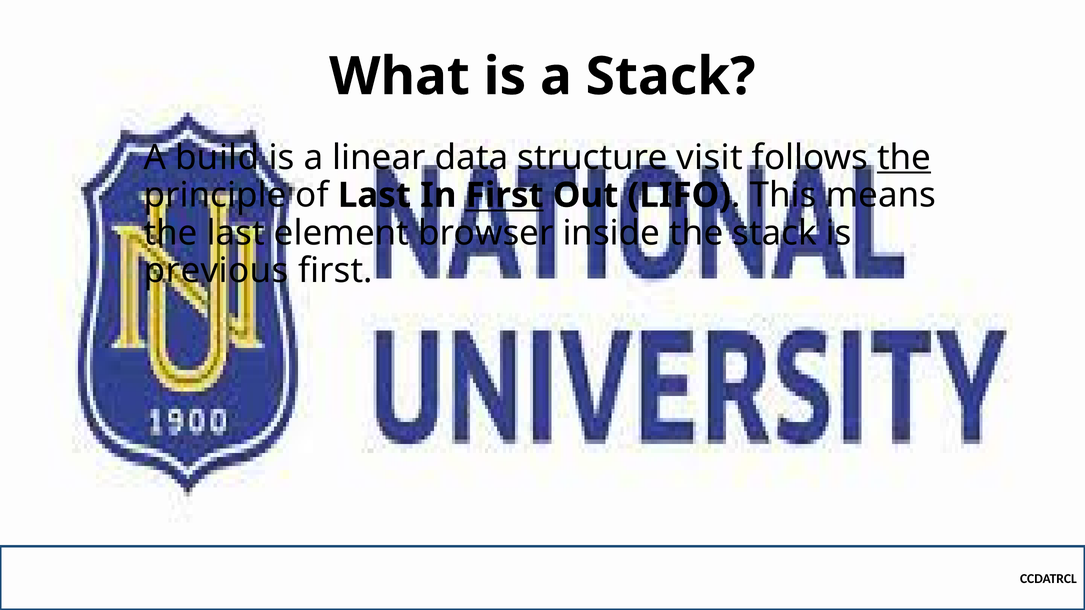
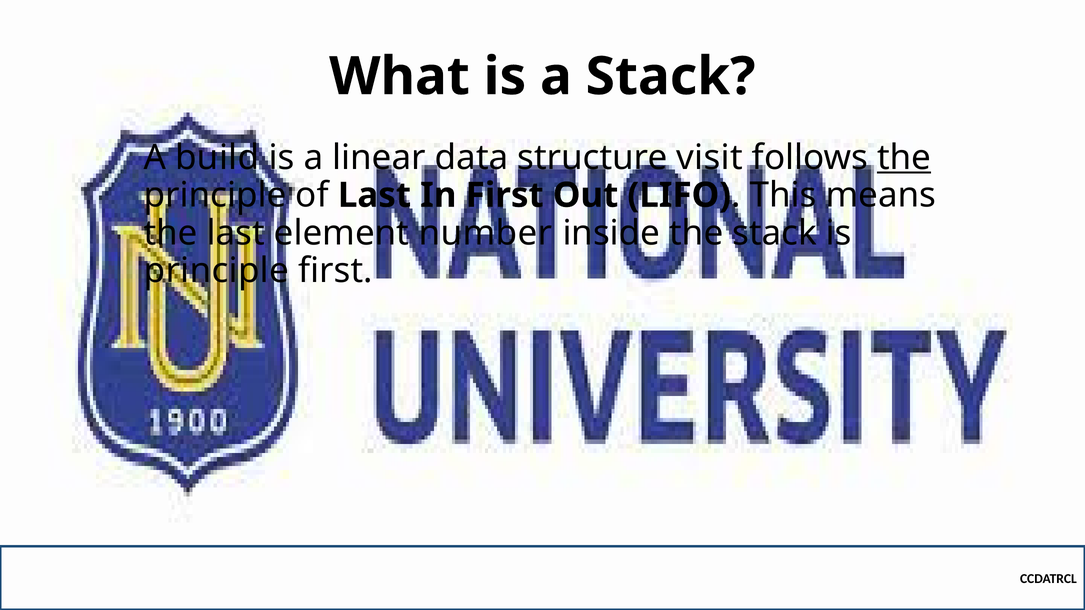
First at (505, 195) underline: present -> none
browser: browser -> number
previous at (216, 271): previous -> principle
